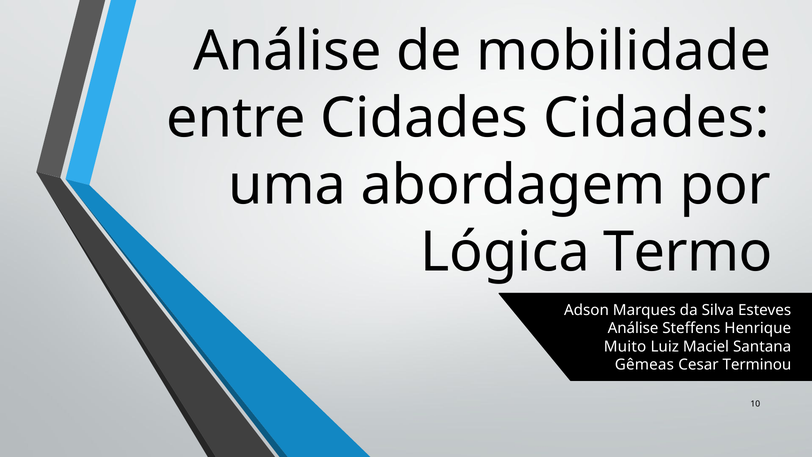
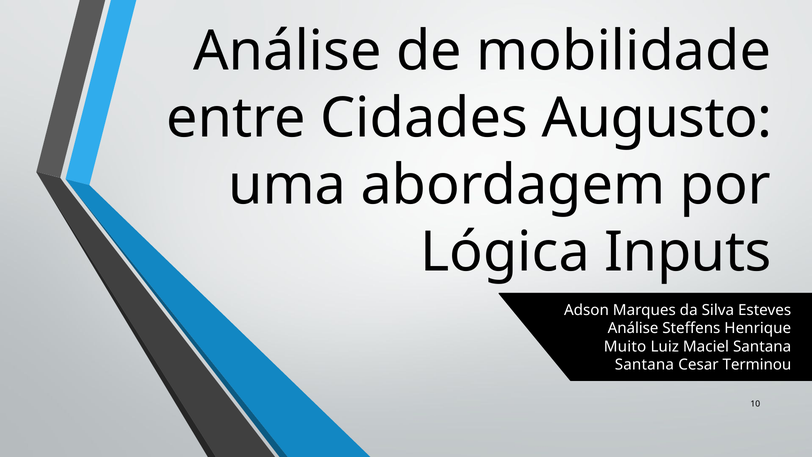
Cidades Cidades: Cidades -> Augusto
Termo: Termo -> Inputs
Gêmeas at (644, 365): Gêmeas -> Santana
